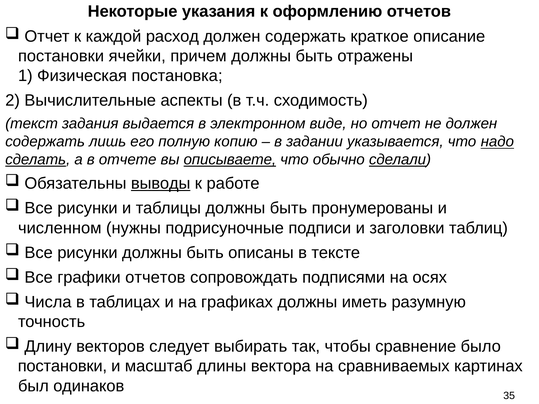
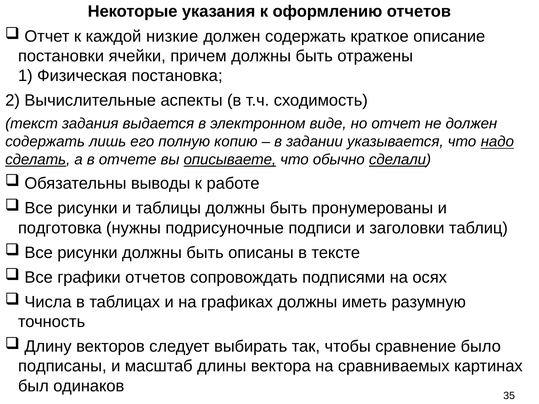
расход: расход -> низкие
выводы underline: present -> none
численном: численном -> подготовка
постановки at (62, 366): постановки -> подписаны
